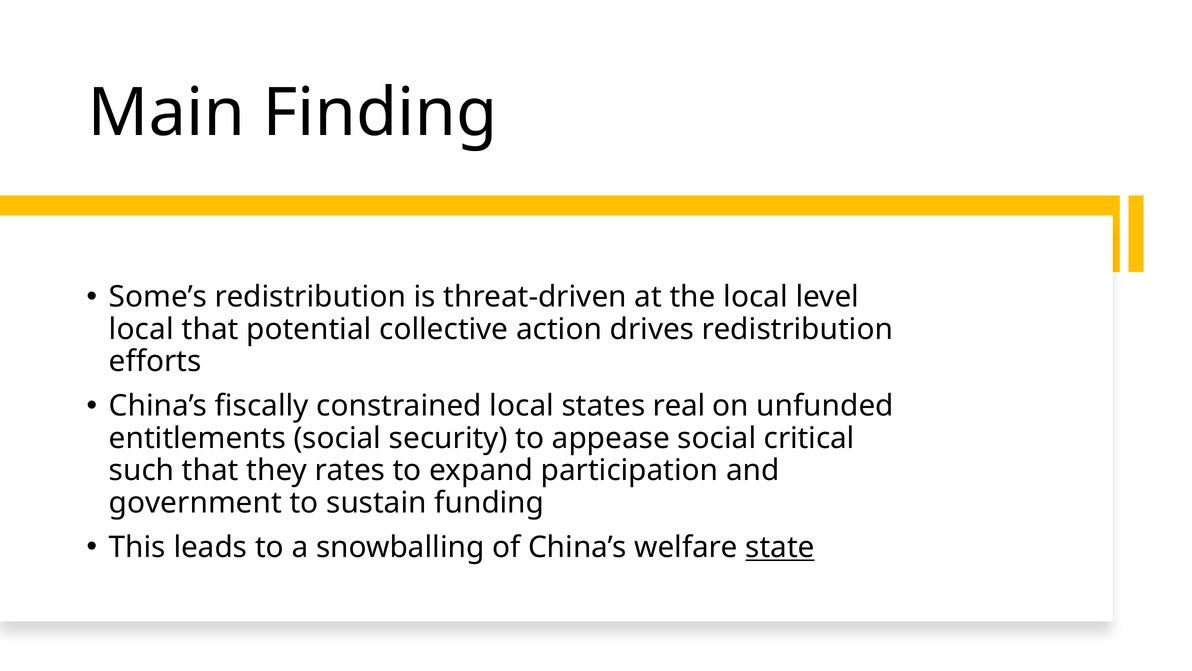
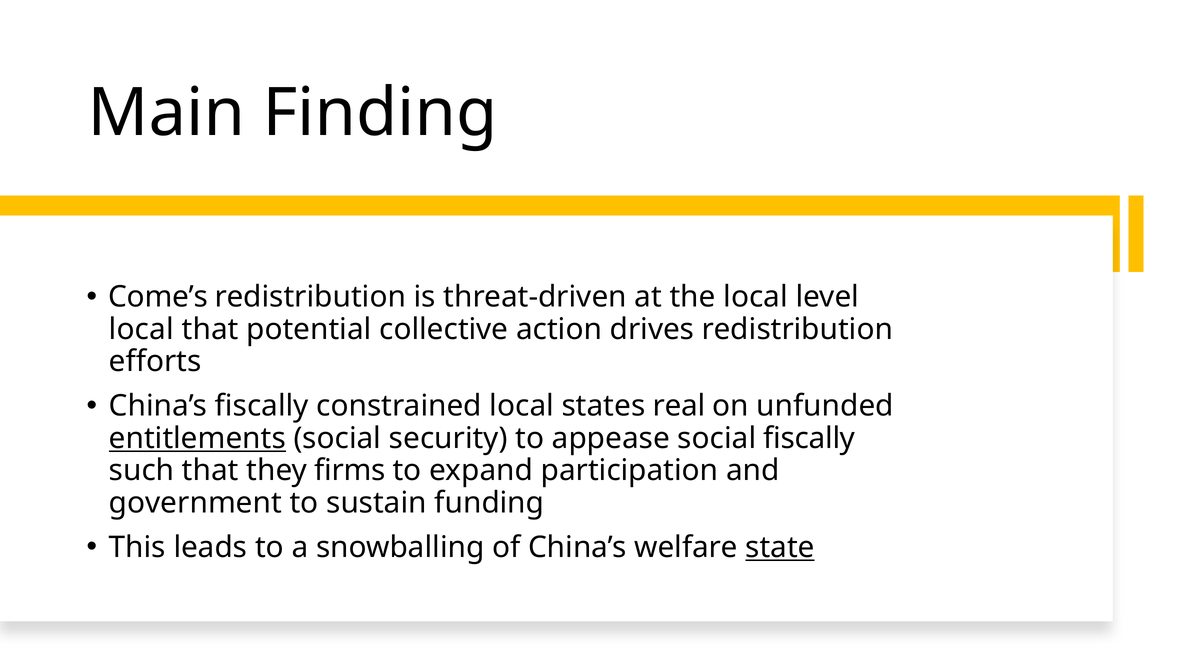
Some’s: Some’s -> Come’s
entitlements underline: none -> present
social critical: critical -> fiscally
rates: rates -> firms
